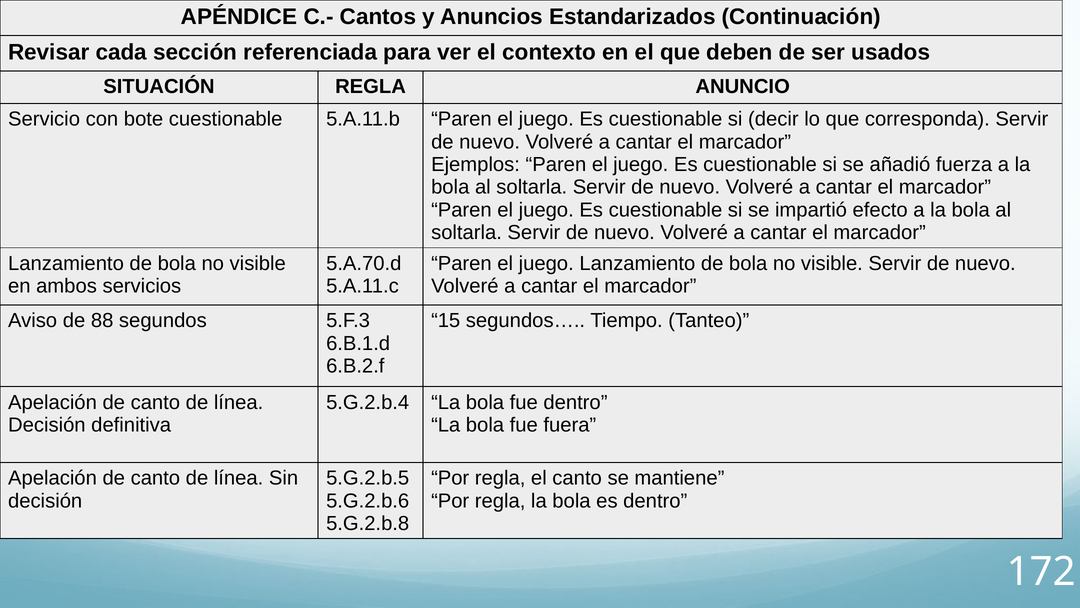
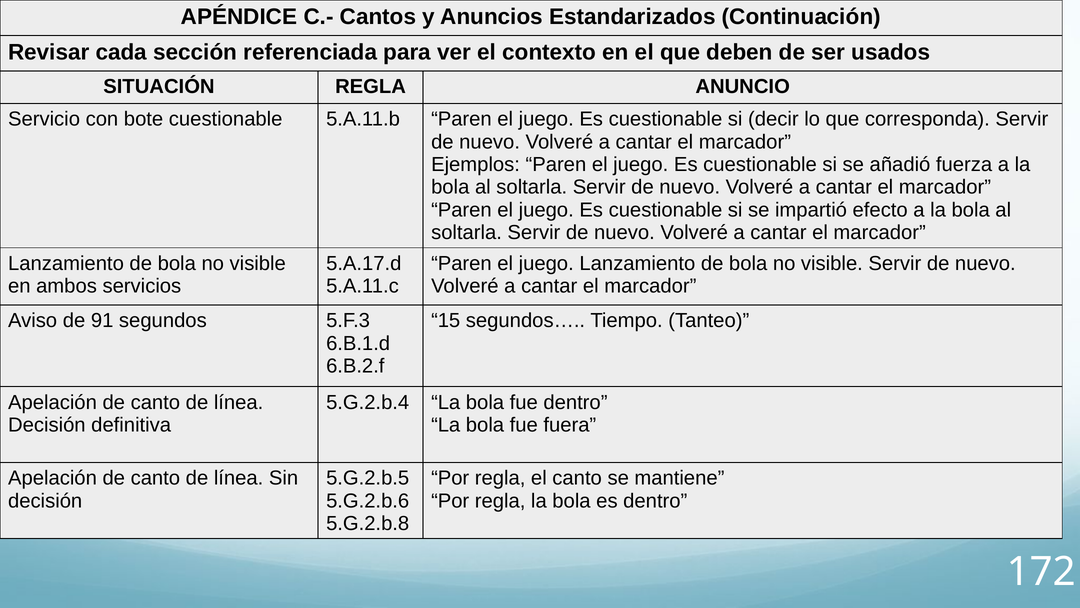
5.A.70.d: 5.A.70.d -> 5.A.17.d
88: 88 -> 91
